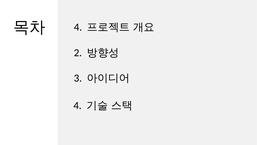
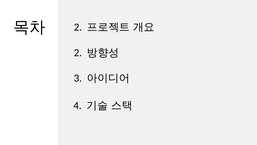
4 at (78, 27): 4 -> 2
